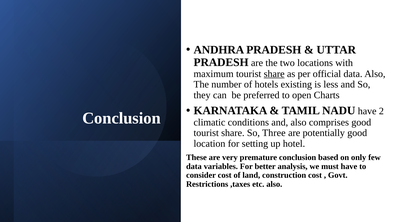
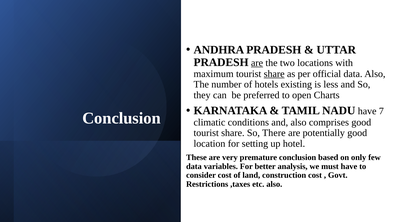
are at (257, 63) underline: none -> present
2: 2 -> 7
Three: Three -> There
